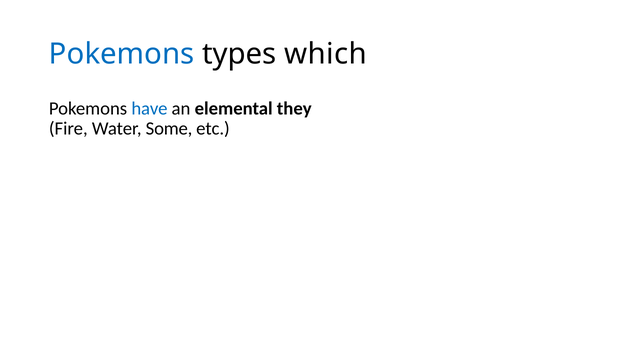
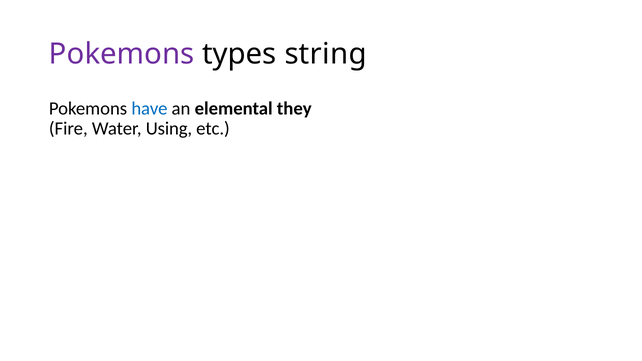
Pokemons at (122, 54) colour: blue -> purple
which: which -> string
Some: Some -> Using
